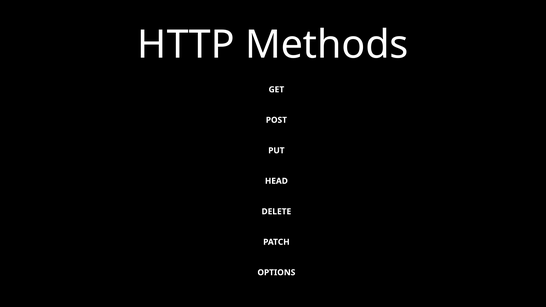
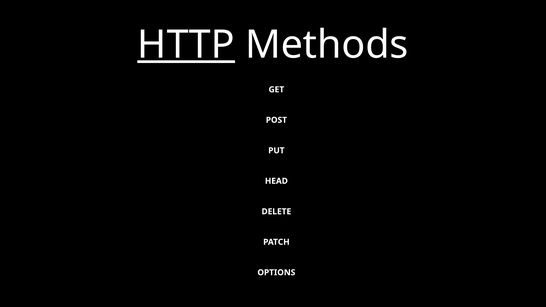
HTTP underline: none -> present
